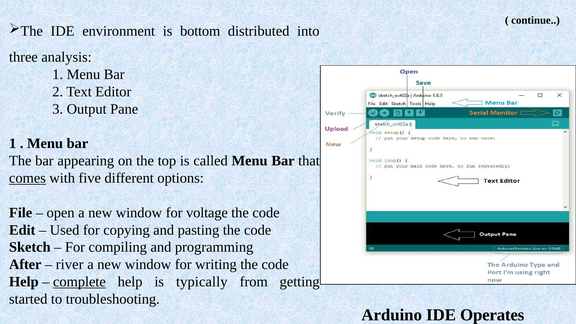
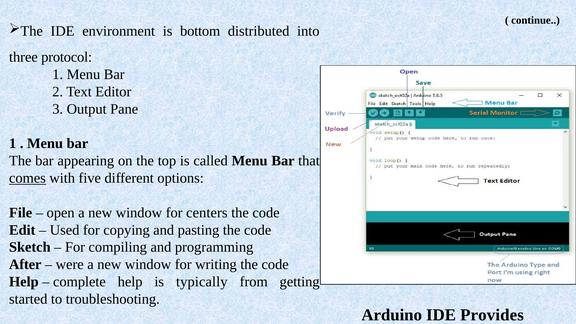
analysis: analysis -> protocol
voltage: voltage -> centers
river: river -> were
complete underline: present -> none
Operates: Operates -> Provides
